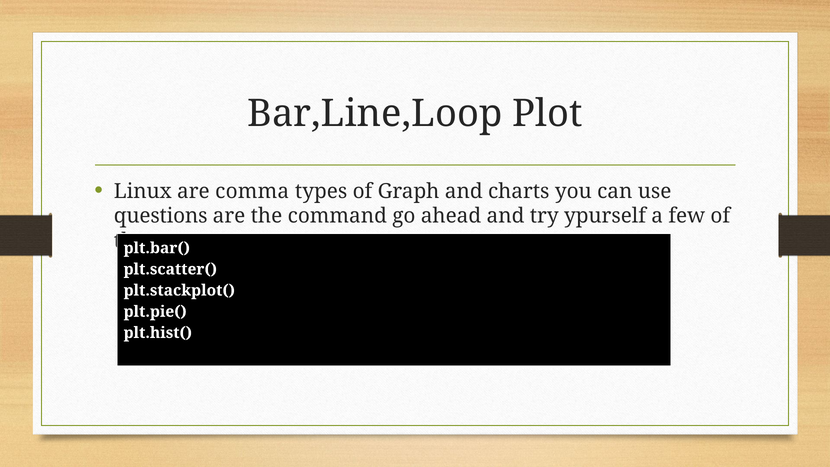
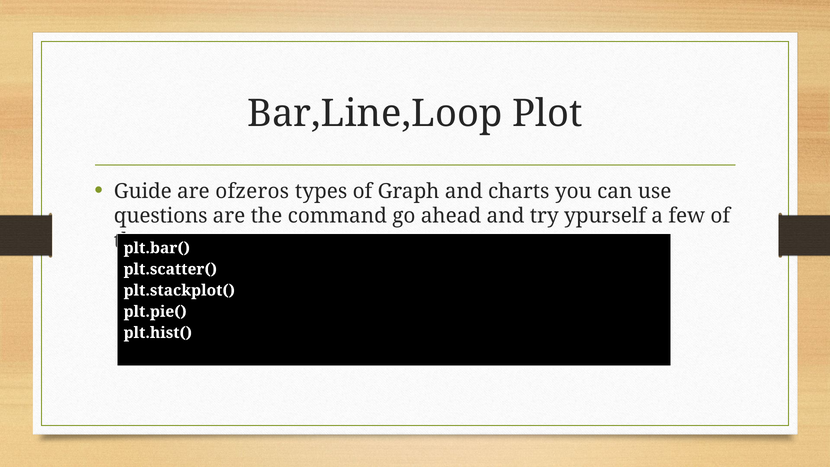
Linux: Linux -> Guide
comma: comma -> ofzeros
